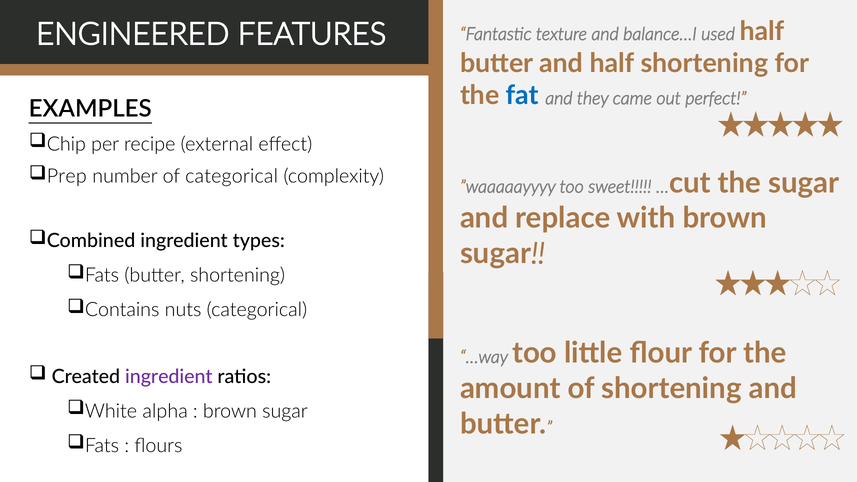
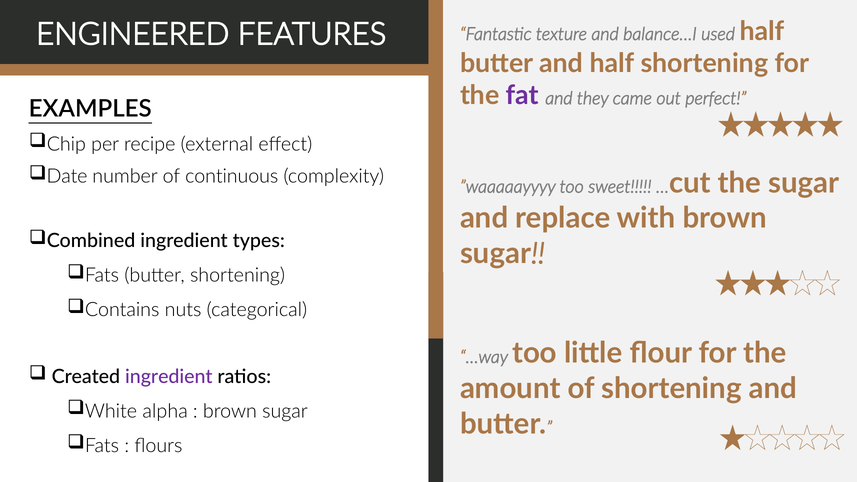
fat colour: blue -> purple
Prep: Prep -> Date
of categorical: categorical -> continuous
